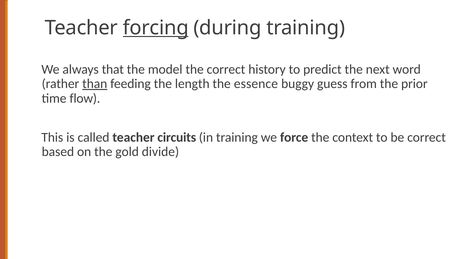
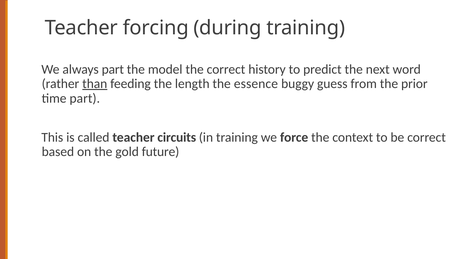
forcing underline: present -> none
always that: that -> part
time flow: flow -> part
divide: divide -> future
